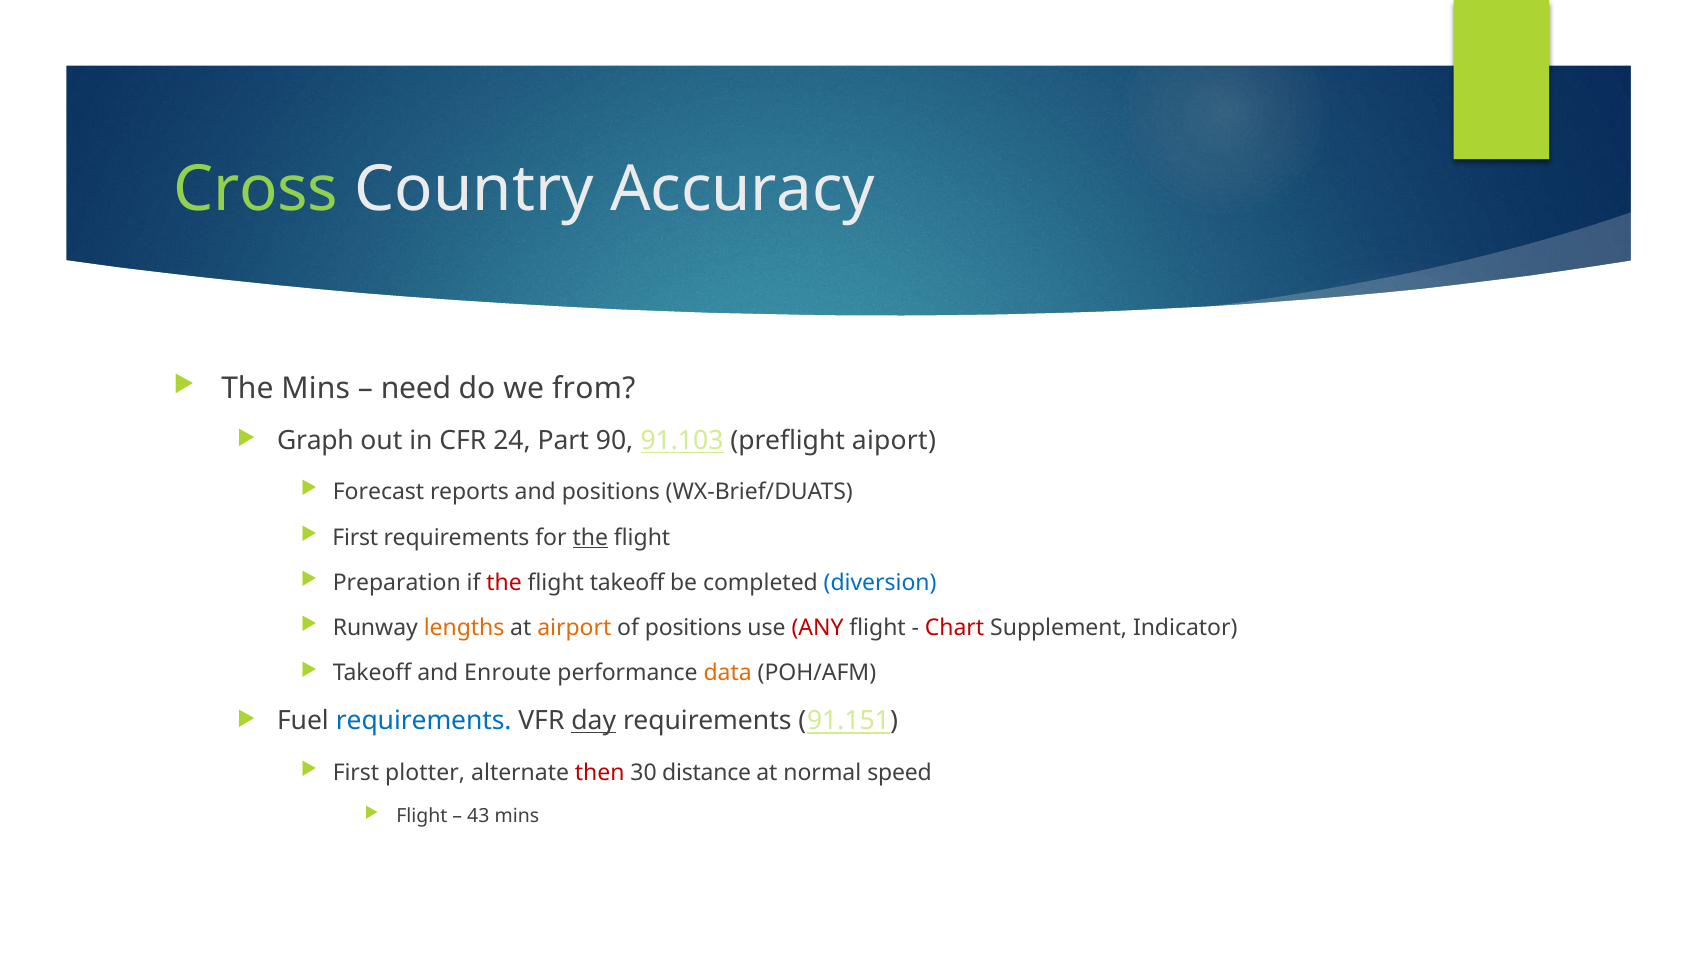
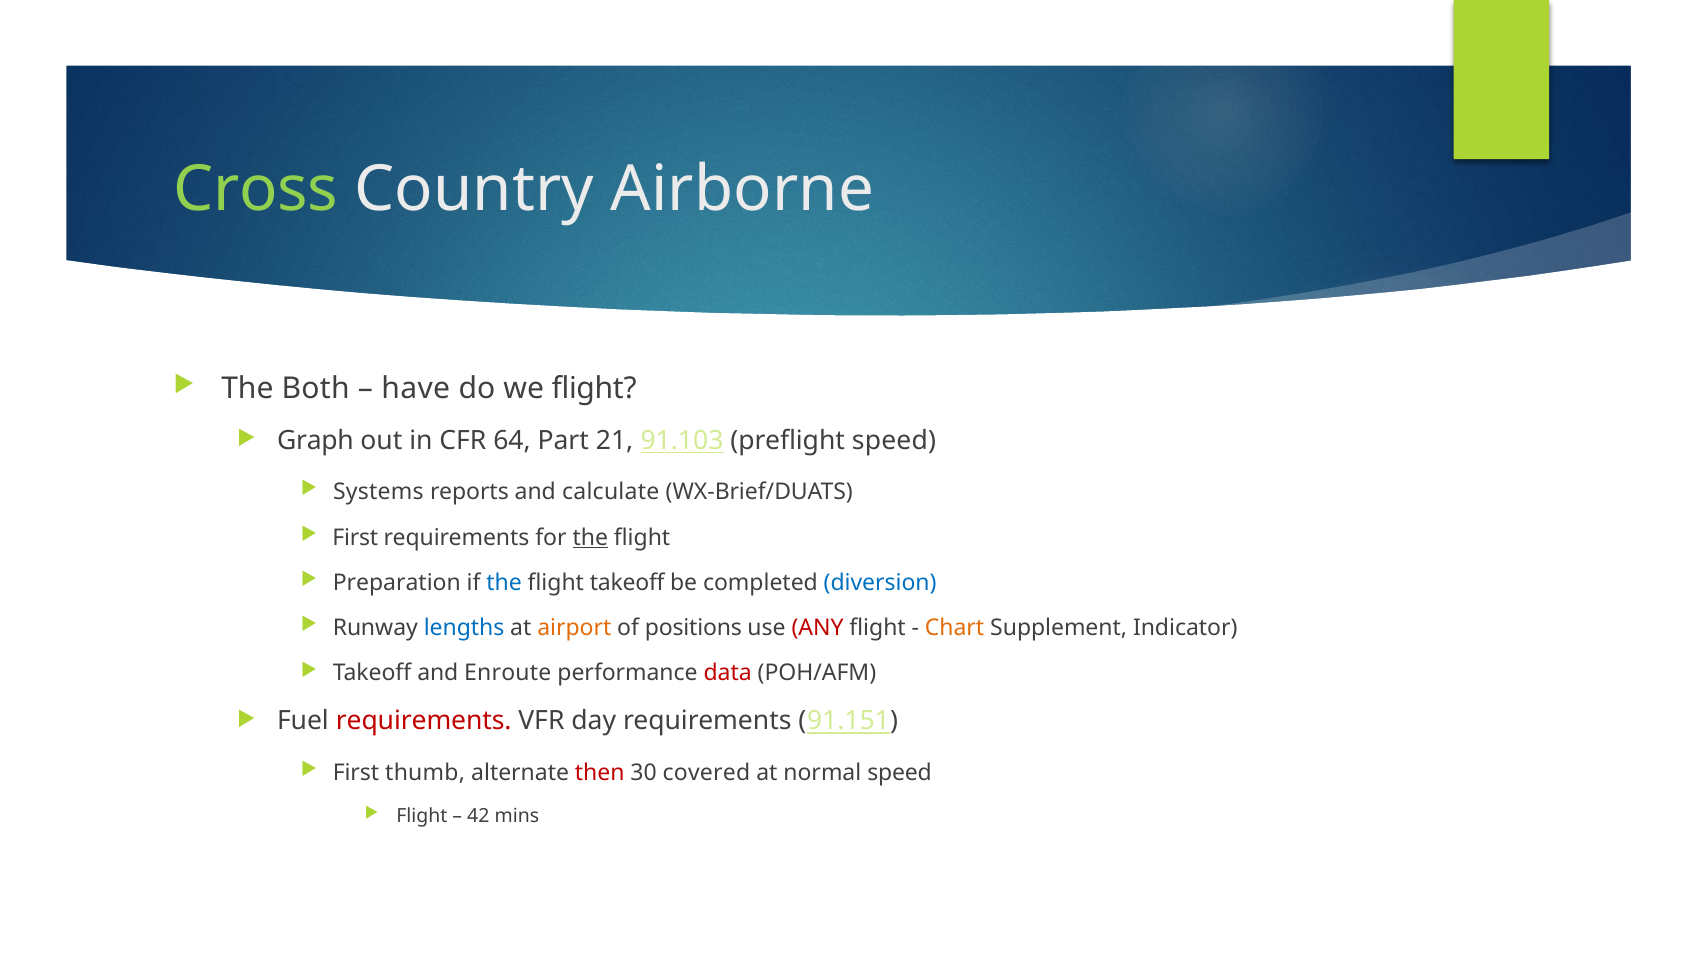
Accuracy: Accuracy -> Airborne
The Mins: Mins -> Both
need: need -> have
we from: from -> flight
24: 24 -> 64
90: 90 -> 21
preflight aiport: aiport -> speed
Forecast: Forecast -> Systems
and positions: positions -> calculate
the at (504, 583) colour: red -> blue
lengths colour: orange -> blue
Chart colour: red -> orange
data colour: orange -> red
requirements at (424, 721) colour: blue -> red
day underline: present -> none
plotter: plotter -> thumb
distance: distance -> covered
43: 43 -> 42
